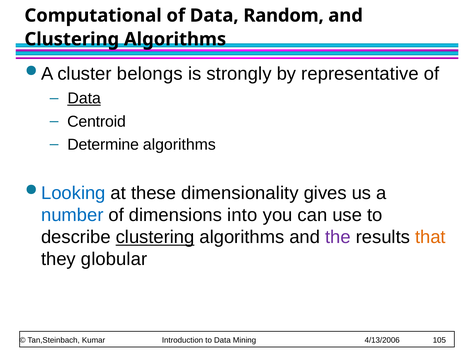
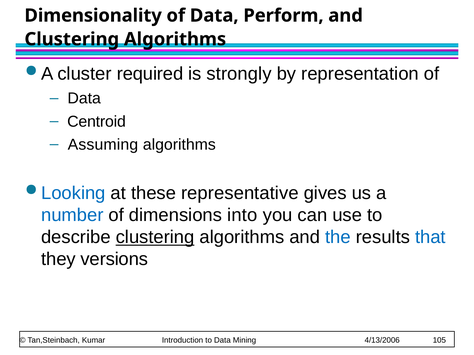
Computational: Computational -> Dimensionality
Random: Random -> Perform
belongs: belongs -> required
representative: representative -> representation
Data at (84, 98) underline: present -> none
Determine: Determine -> Assuming
dimensionality: dimensionality -> representative
the colour: purple -> blue
that colour: orange -> blue
globular: globular -> versions
